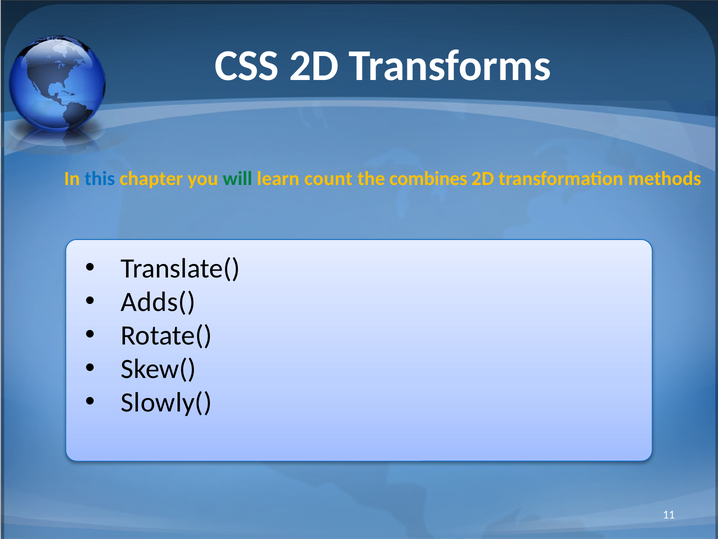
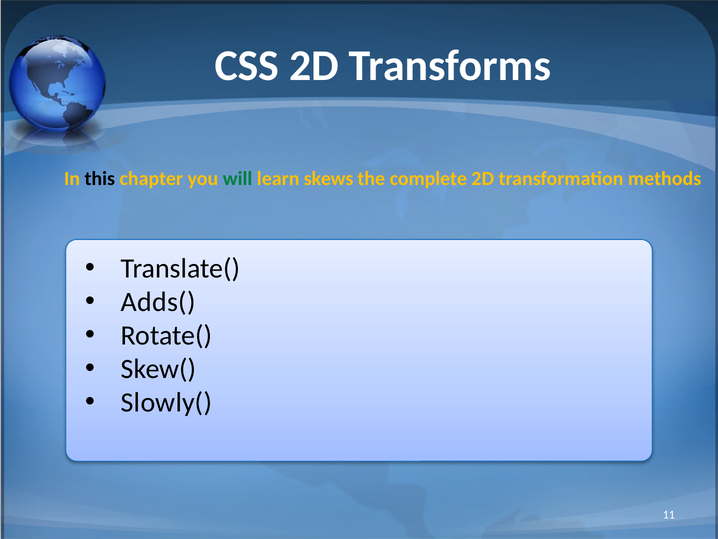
this colour: blue -> black
count: count -> skews
combines: combines -> complete
